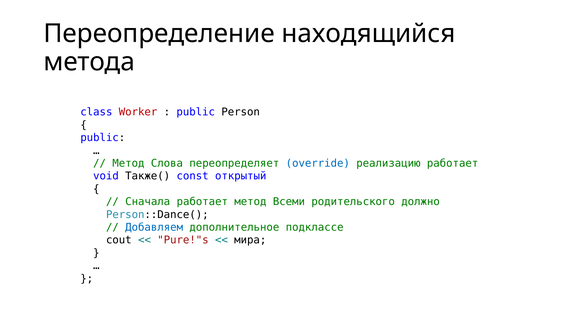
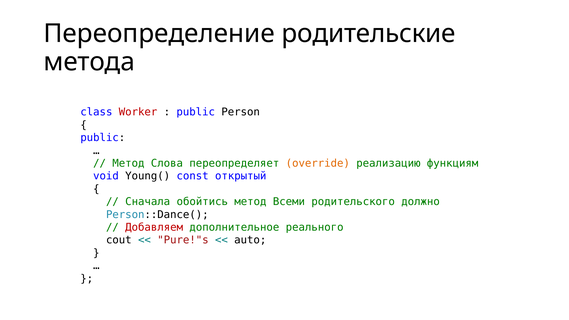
находящийся: находящийся -> родительские
override colour: blue -> orange
реализацию работает: работает -> функциям
Также(: Также( -> Young(
Сначала работает: работает -> обойтись
Добавляем colour: blue -> red
подклассе: подклассе -> реального
мира: мира -> auto
